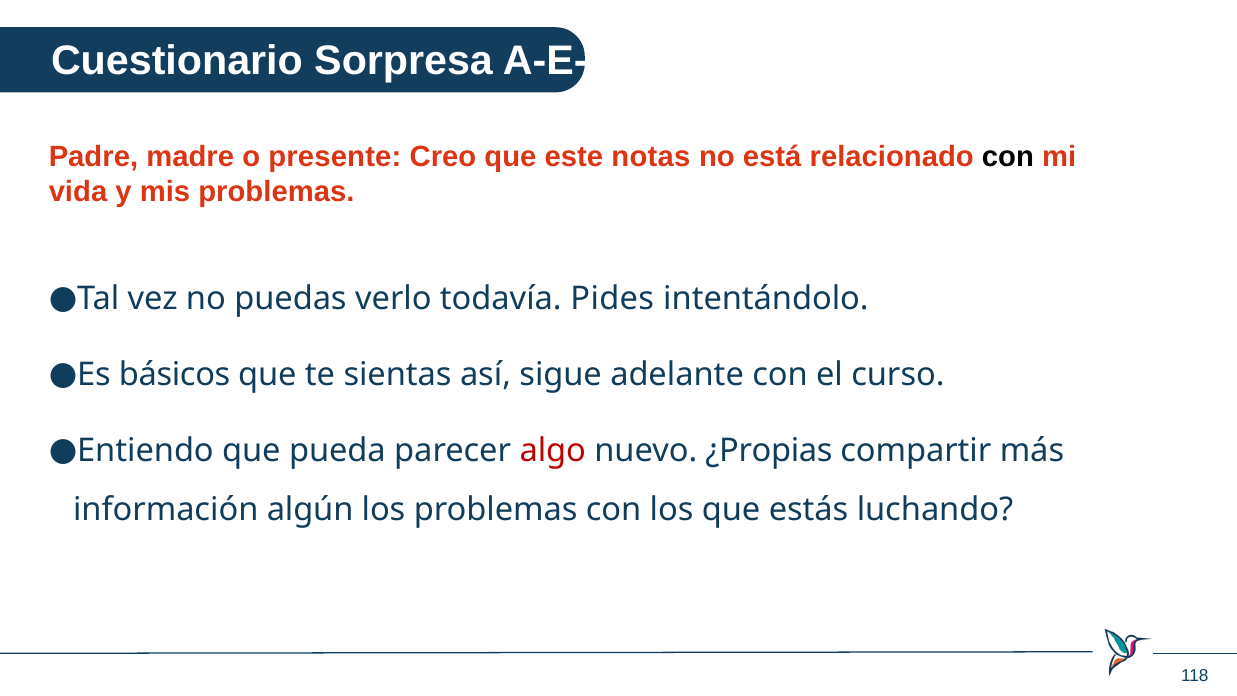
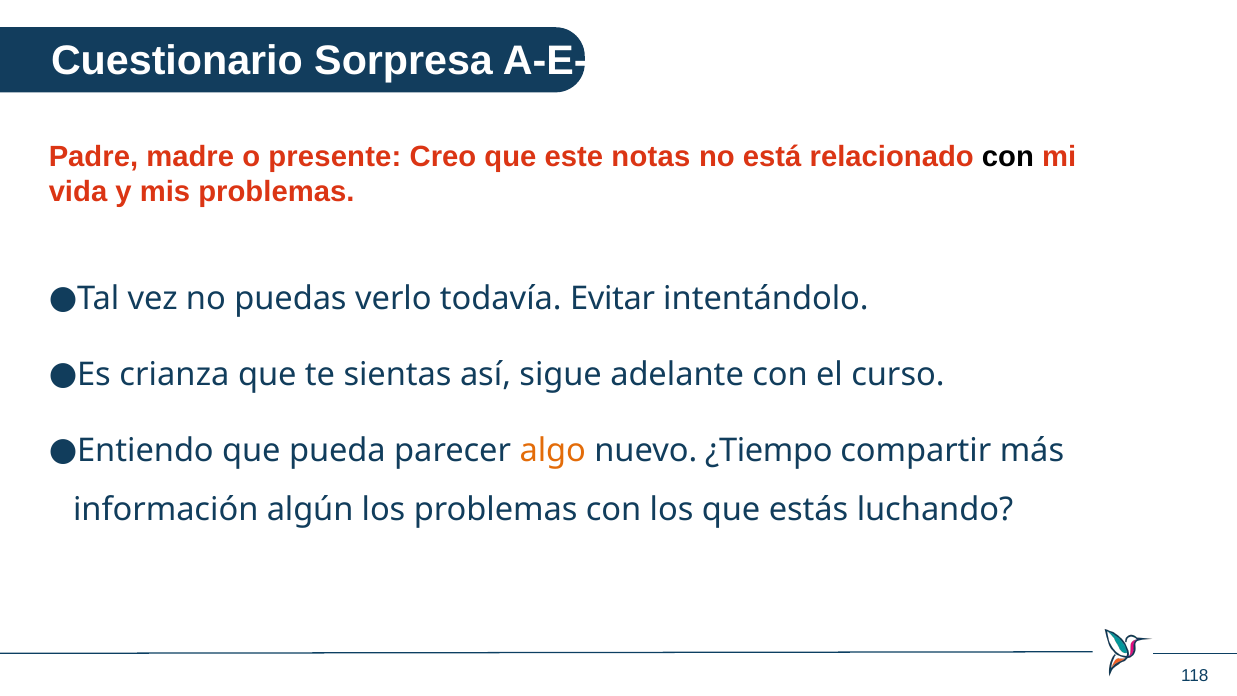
Pides: Pides -> Evitar
básicos: básicos -> crianza
algo colour: red -> orange
¿Propias: ¿Propias -> ¿Tiempo
